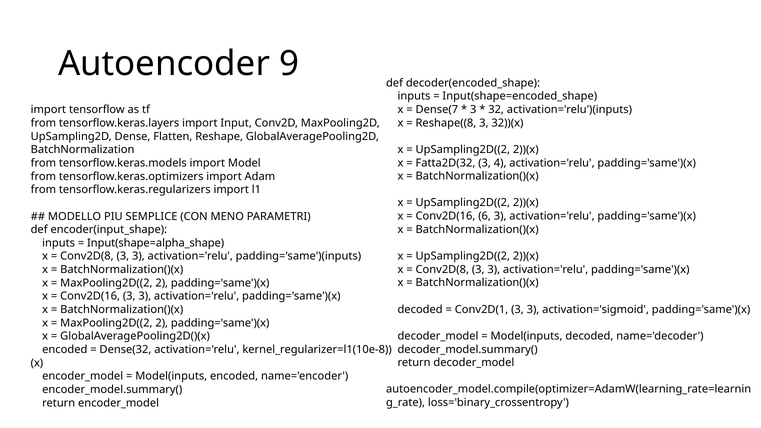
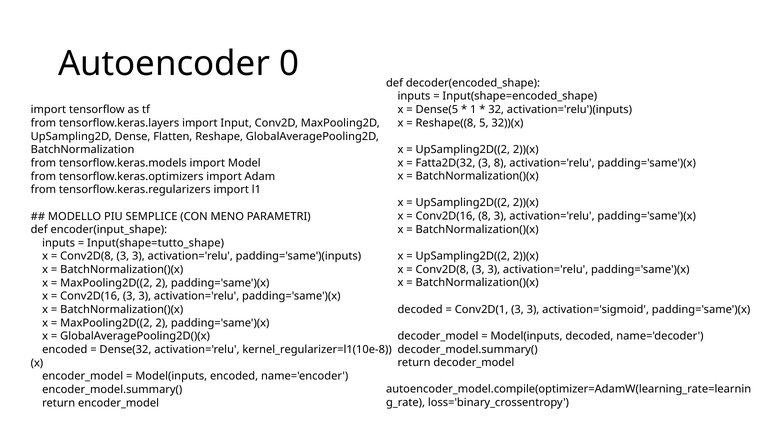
9: 9 -> 0
Dense(7: Dense(7 -> Dense(5
3 at (473, 110): 3 -> 1
Reshape((8 3: 3 -> 5
3 4: 4 -> 8
Conv2D(16 6: 6 -> 8
Input(shape=alpha_shape: Input(shape=alpha_shape -> Input(shape=tutto_shape
